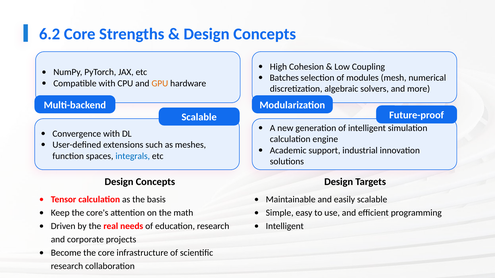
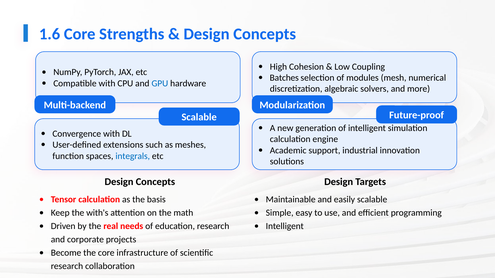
6.2: 6.2 -> 1.6
GPU colour: orange -> blue
core's: core's -> with's
